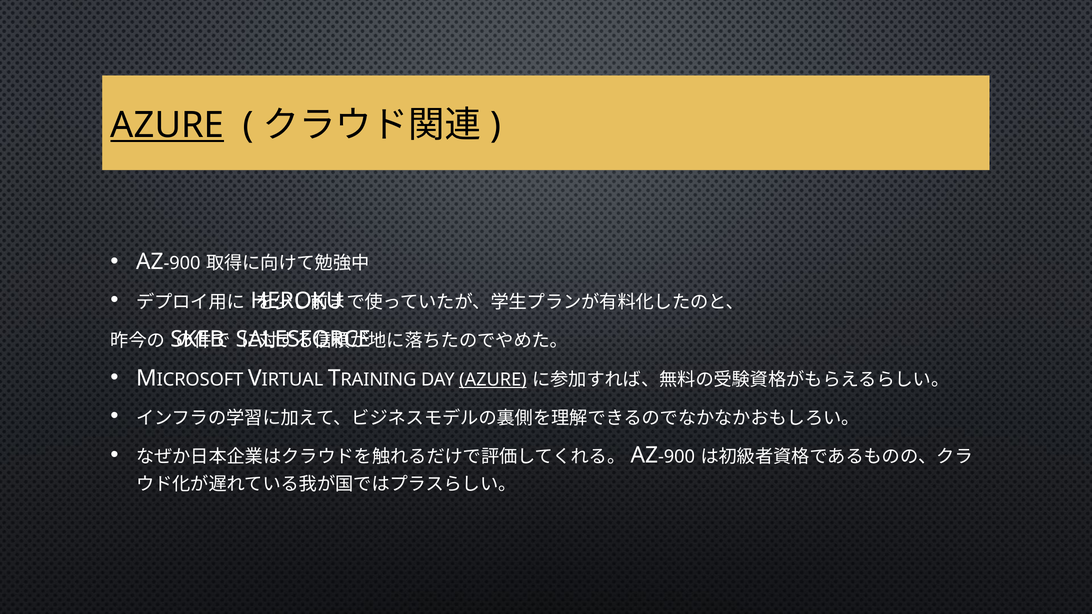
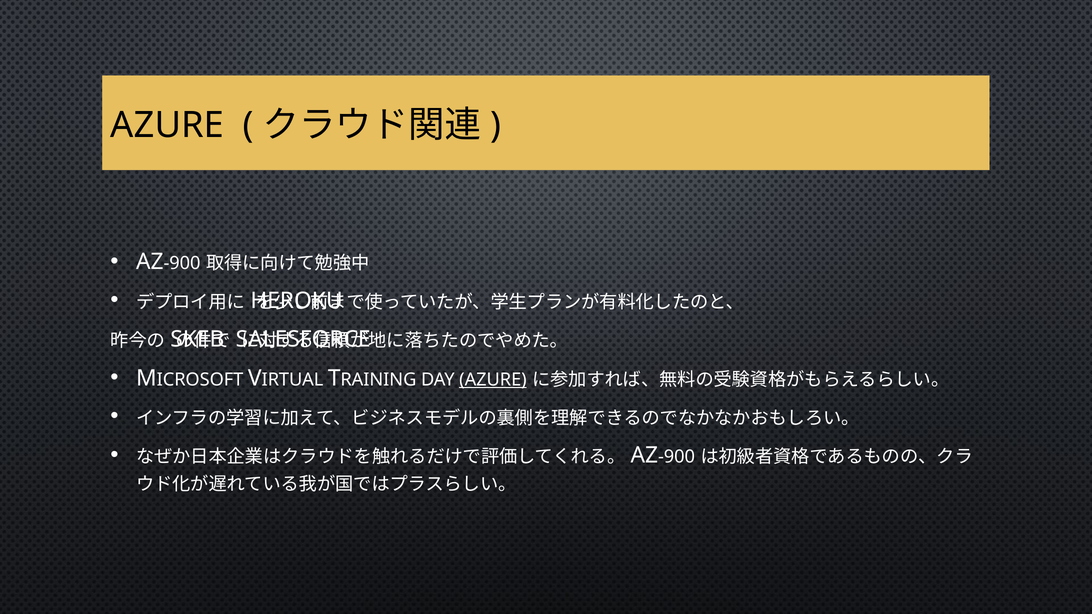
AZURE at (167, 125) underline: present -> none
